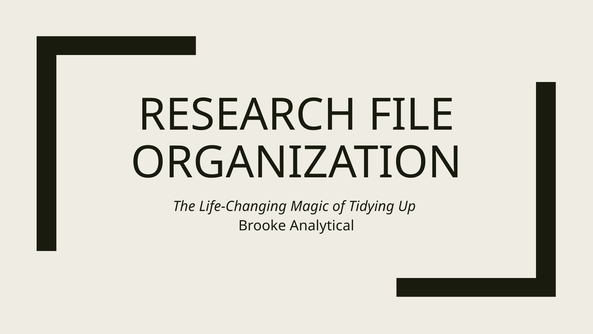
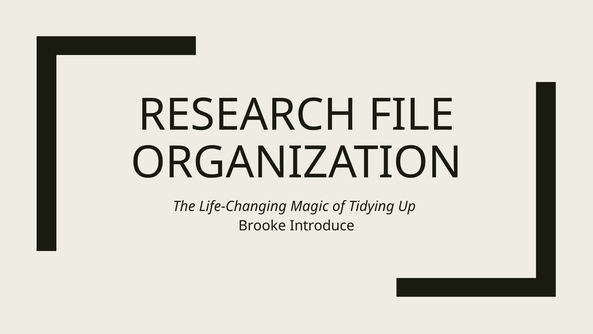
Analytical: Analytical -> Introduce
